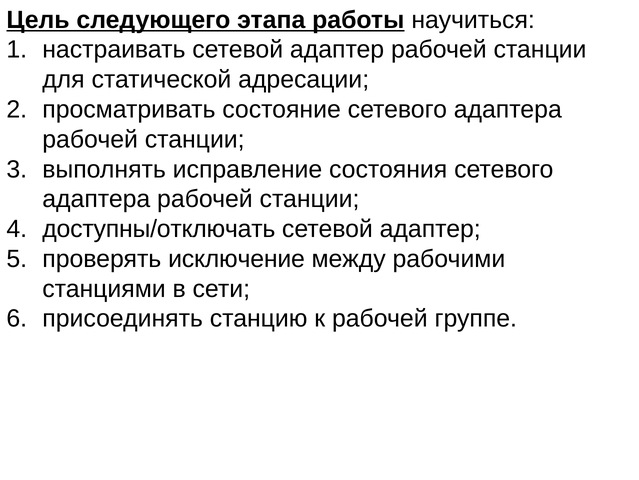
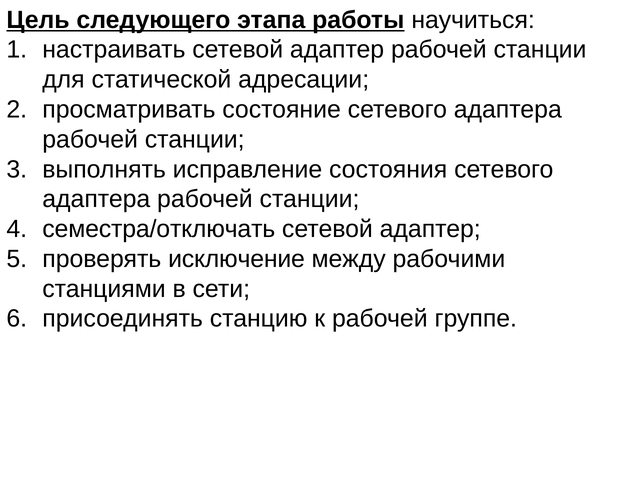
доступны/отключать: доступны/отключать -> семестра/отключать
